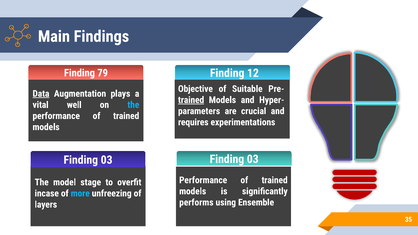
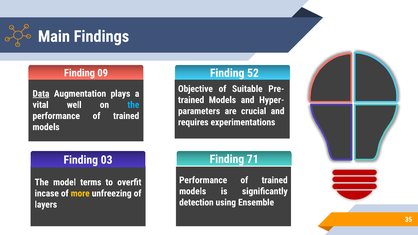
12: 12 -> 52
79: 79 -> 09
trained at (191, 100) underline: present -> none
03 at (253, 159): 03 -> 71
stage: stage -> terms
more colour: light blue -> yellow
performs: performs -> detection
